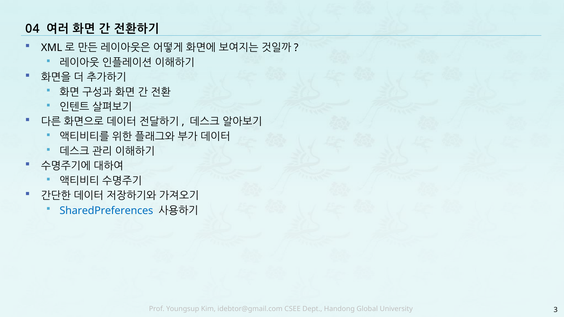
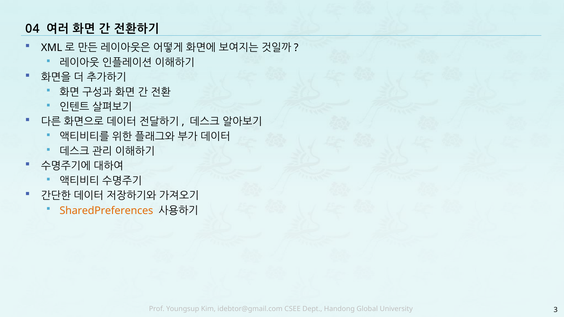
SharedPreferences colour: blue -> orange
